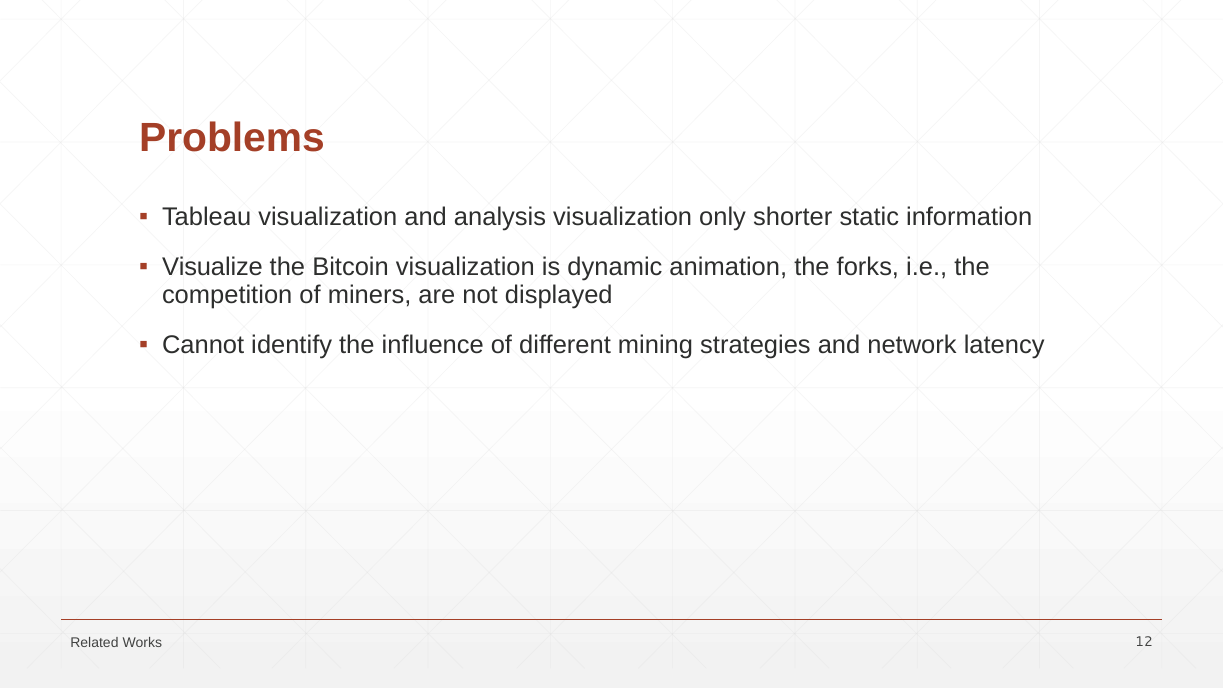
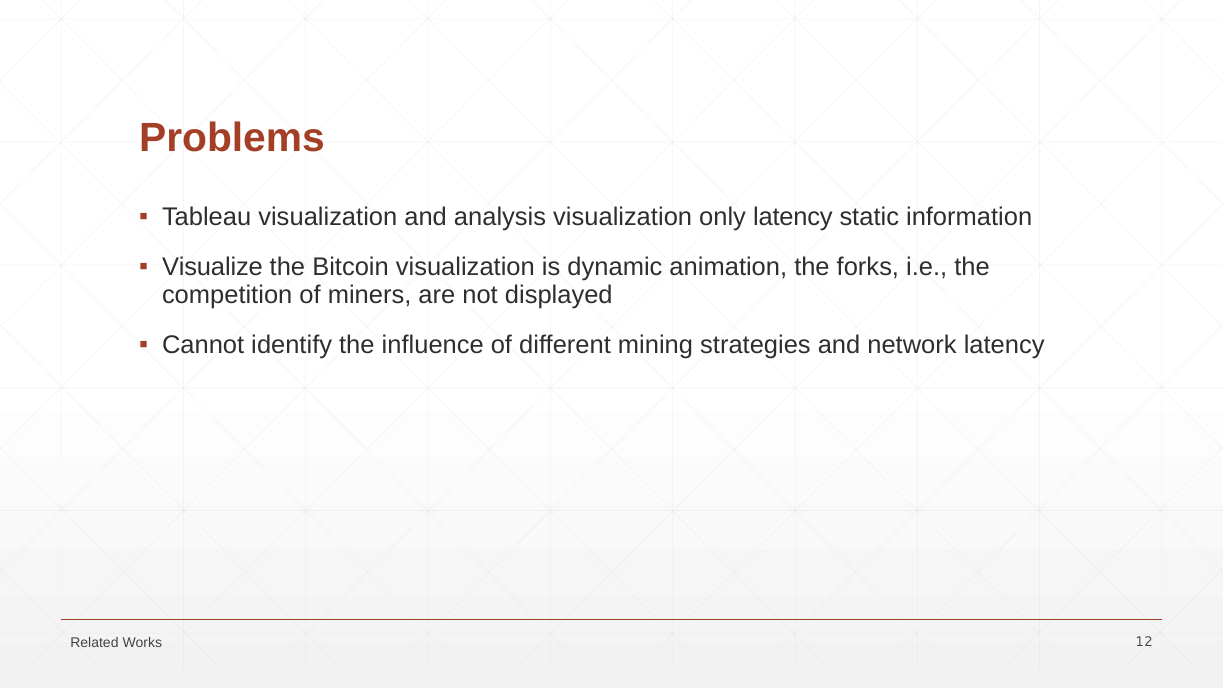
only shorter: shorter -> latency
